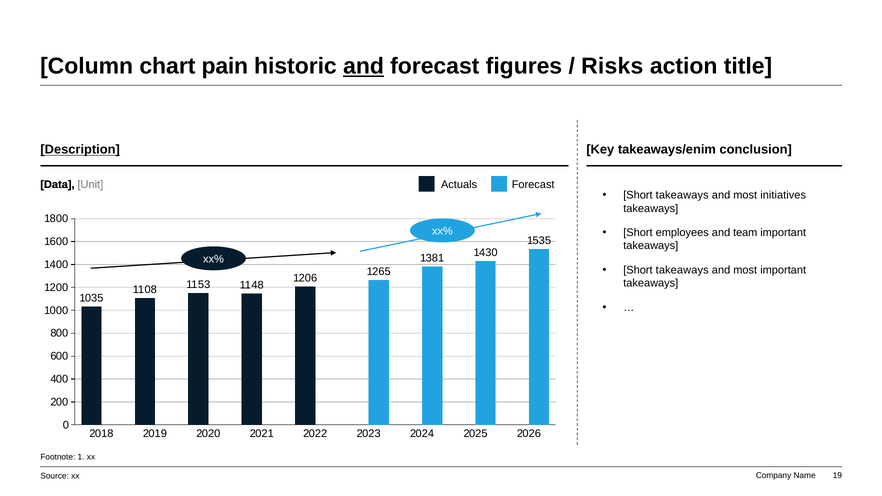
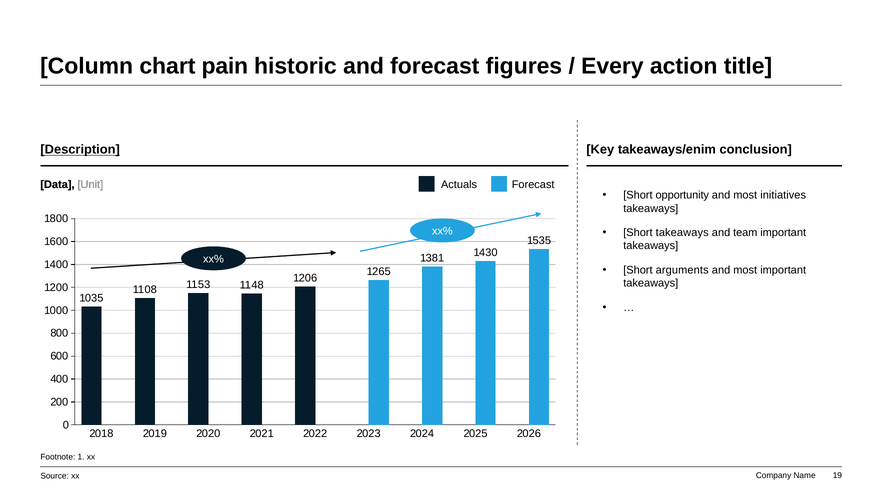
and at (364, 66) underline: present -> none
Risks: Risks -> Every
takeaways at (682, 195): takeaways -> opportunity
Short employees: employees -> takeaways
takeaways at (682, 270): takeaways -> arguments
